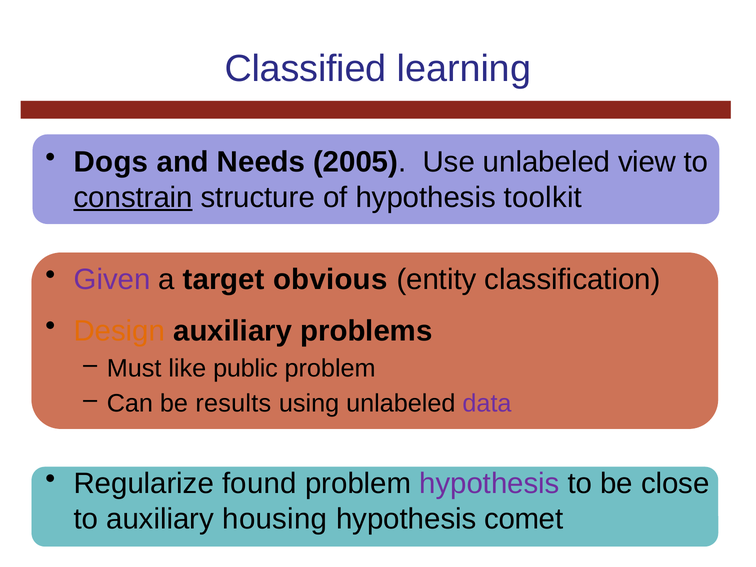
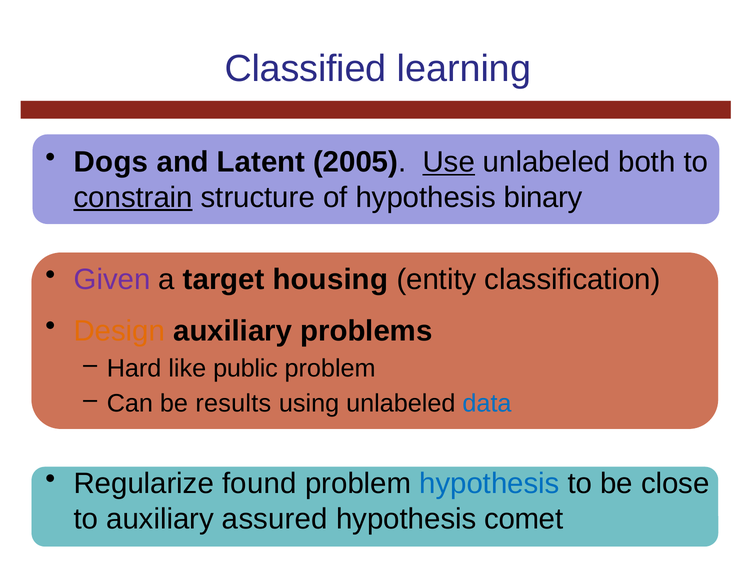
Needs: Needs -> Latent
Use underline: none -> present
view: view -> both
toolkit: toolkit -> binary
obvious: obvious -> housing
Must: Must -> Hard
data colour: purple -> blue
hypothesis at (489, 484) colour: purple -> blue
housing: housing -> assured
